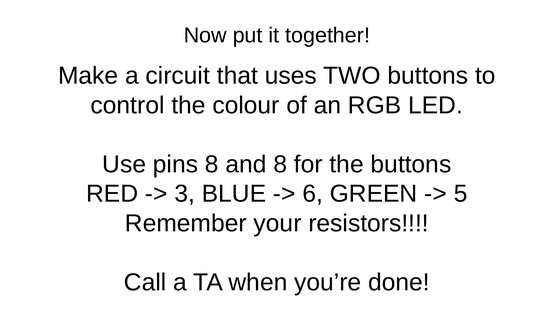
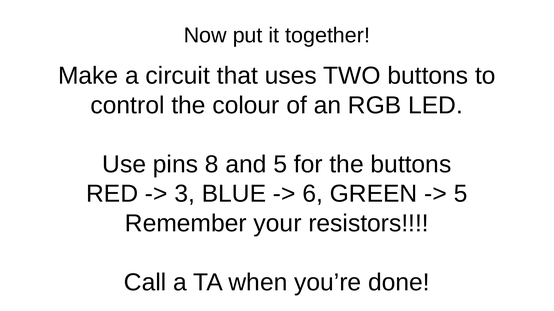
and 8: 8 -> 5
